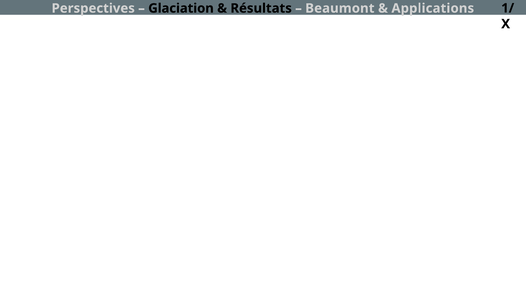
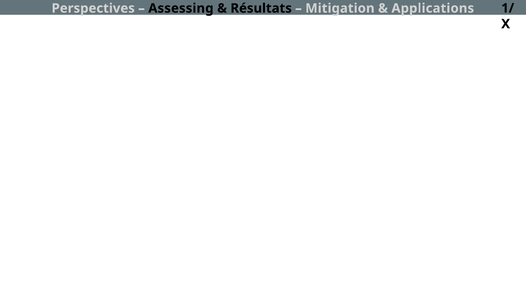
Glaciation: Glaciation -> Assessing
Beaumont: Beaumont -> Mitigation
